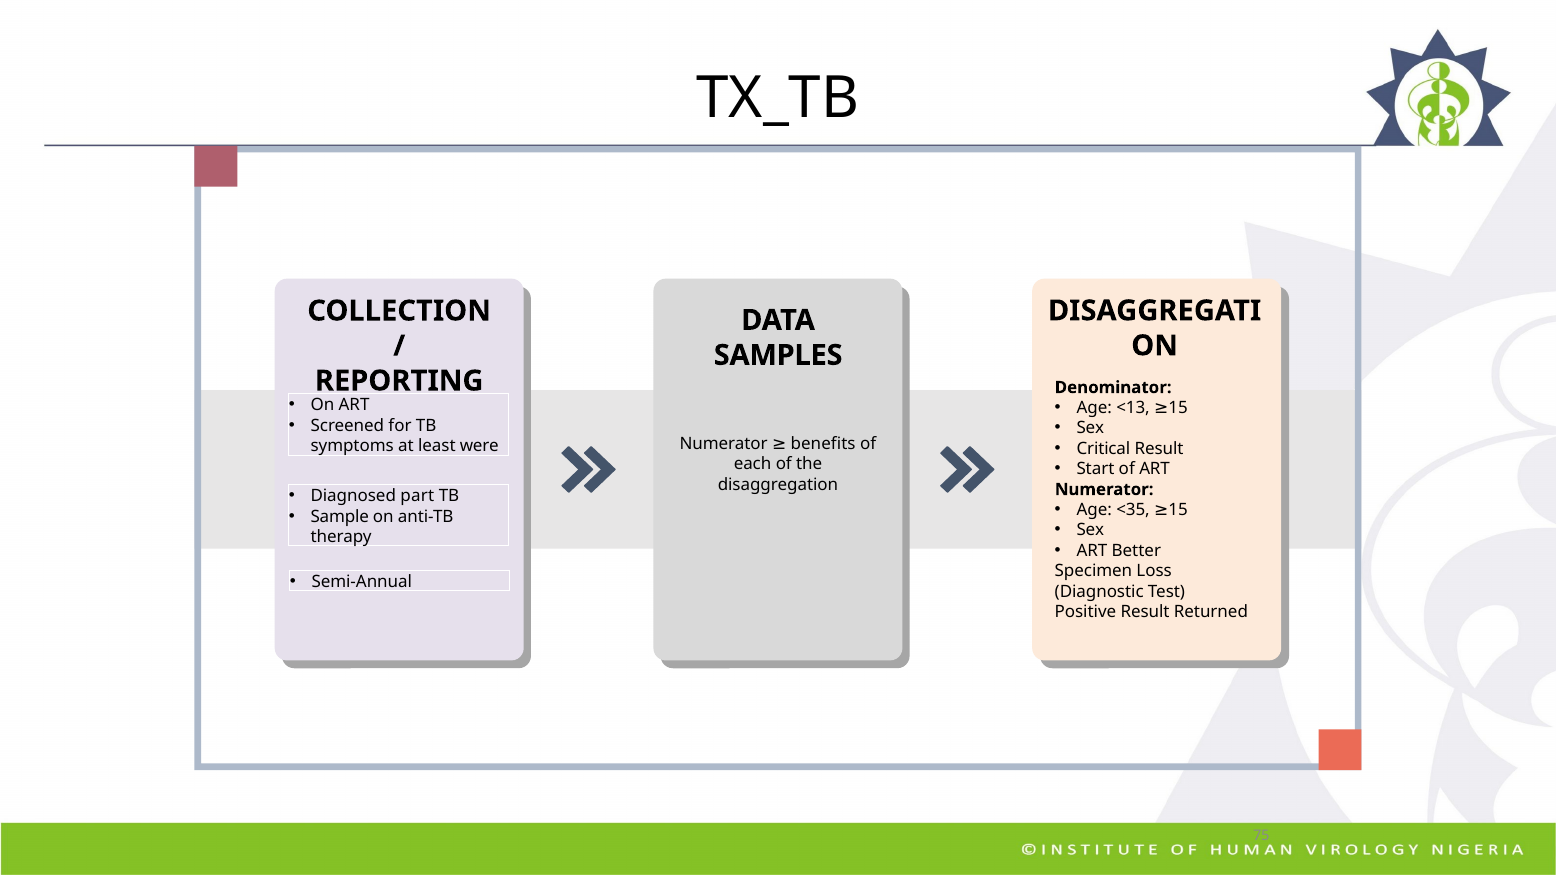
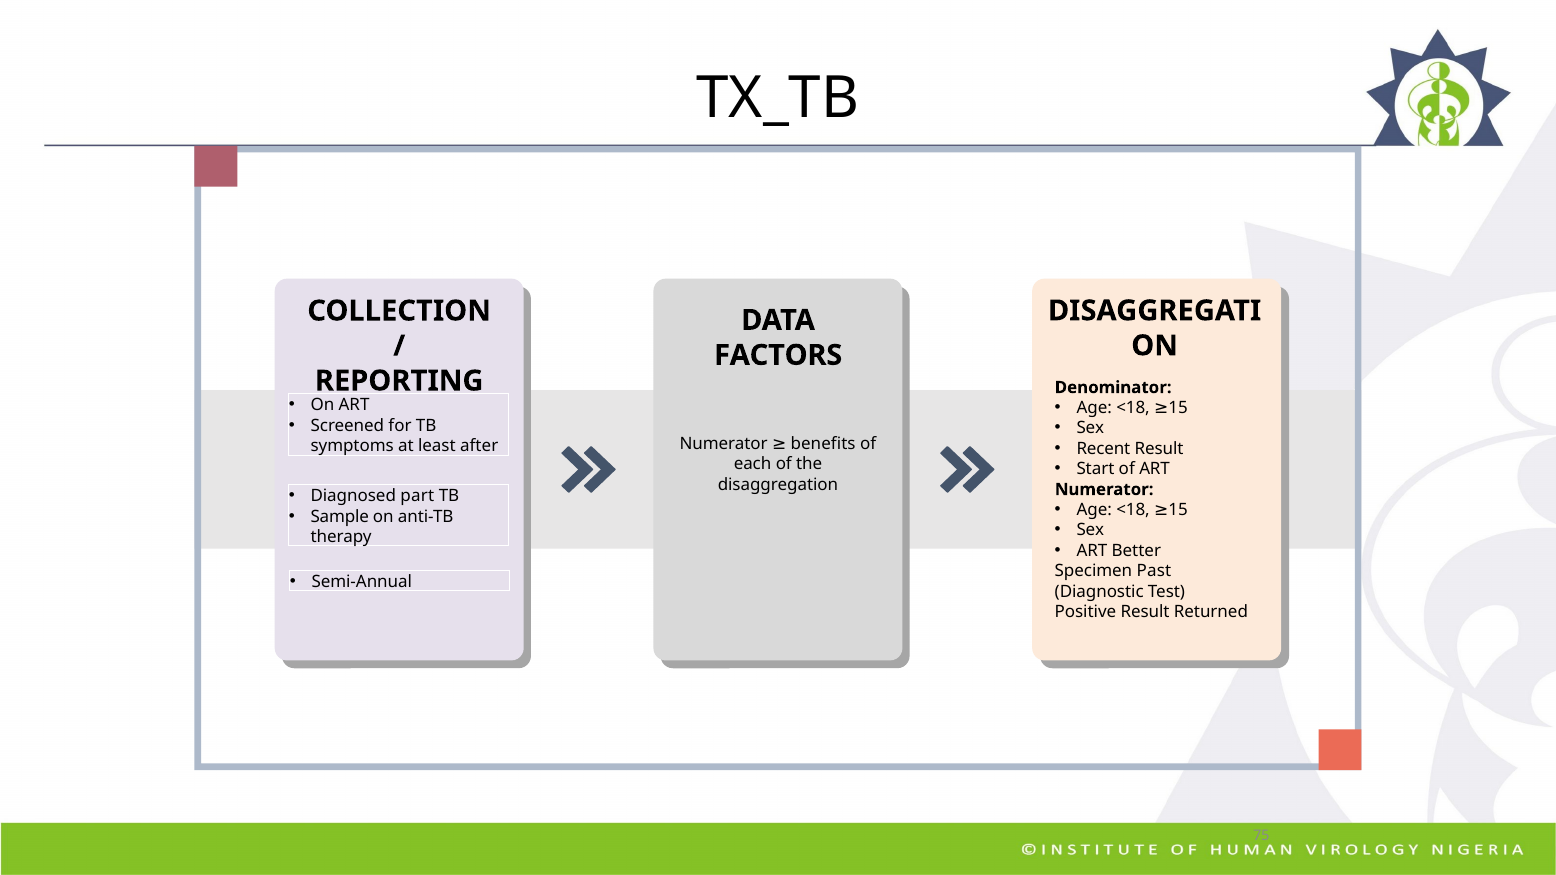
SAMPLES: SAMPLES -> FACTORS
<13 at (1133, 408): <13 -> <18
Critical: Critical -> Recent
were: were -> after
<35 at (1133, 510): <35 -> <18
Loss: Loss -> Past
